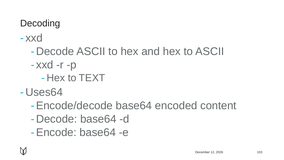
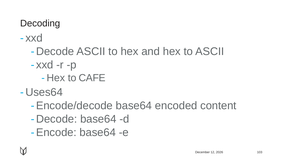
TEXT: TEXT -> CAFE
